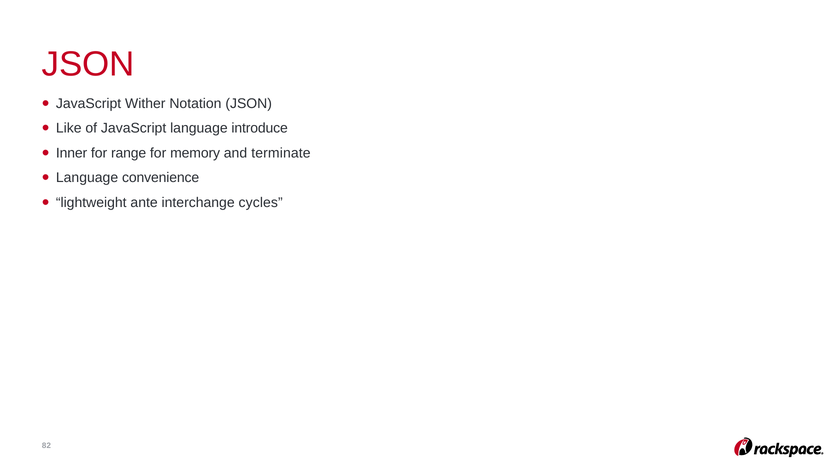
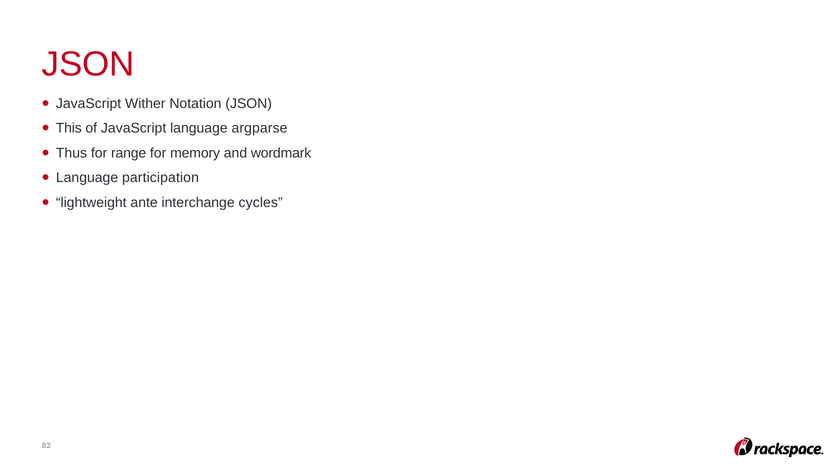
Like: Like -> This
introduce: introduce -> argparse
Inner: Inner -> Thus
terminate: terminate -> wordmark
convenience: convenience -> participation
